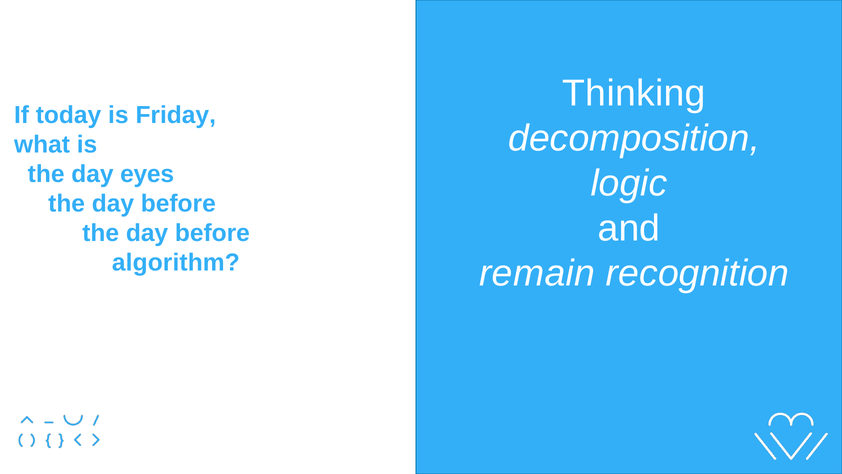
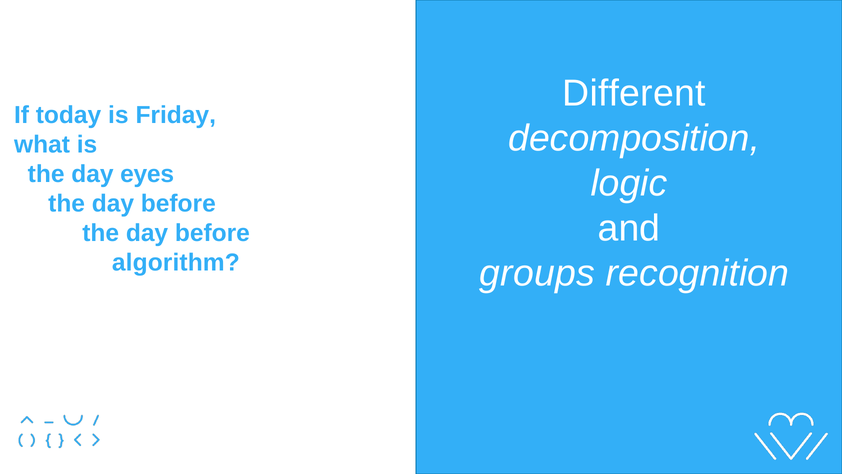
Thinking: Thinking -> Different
remain: remain -> groups
